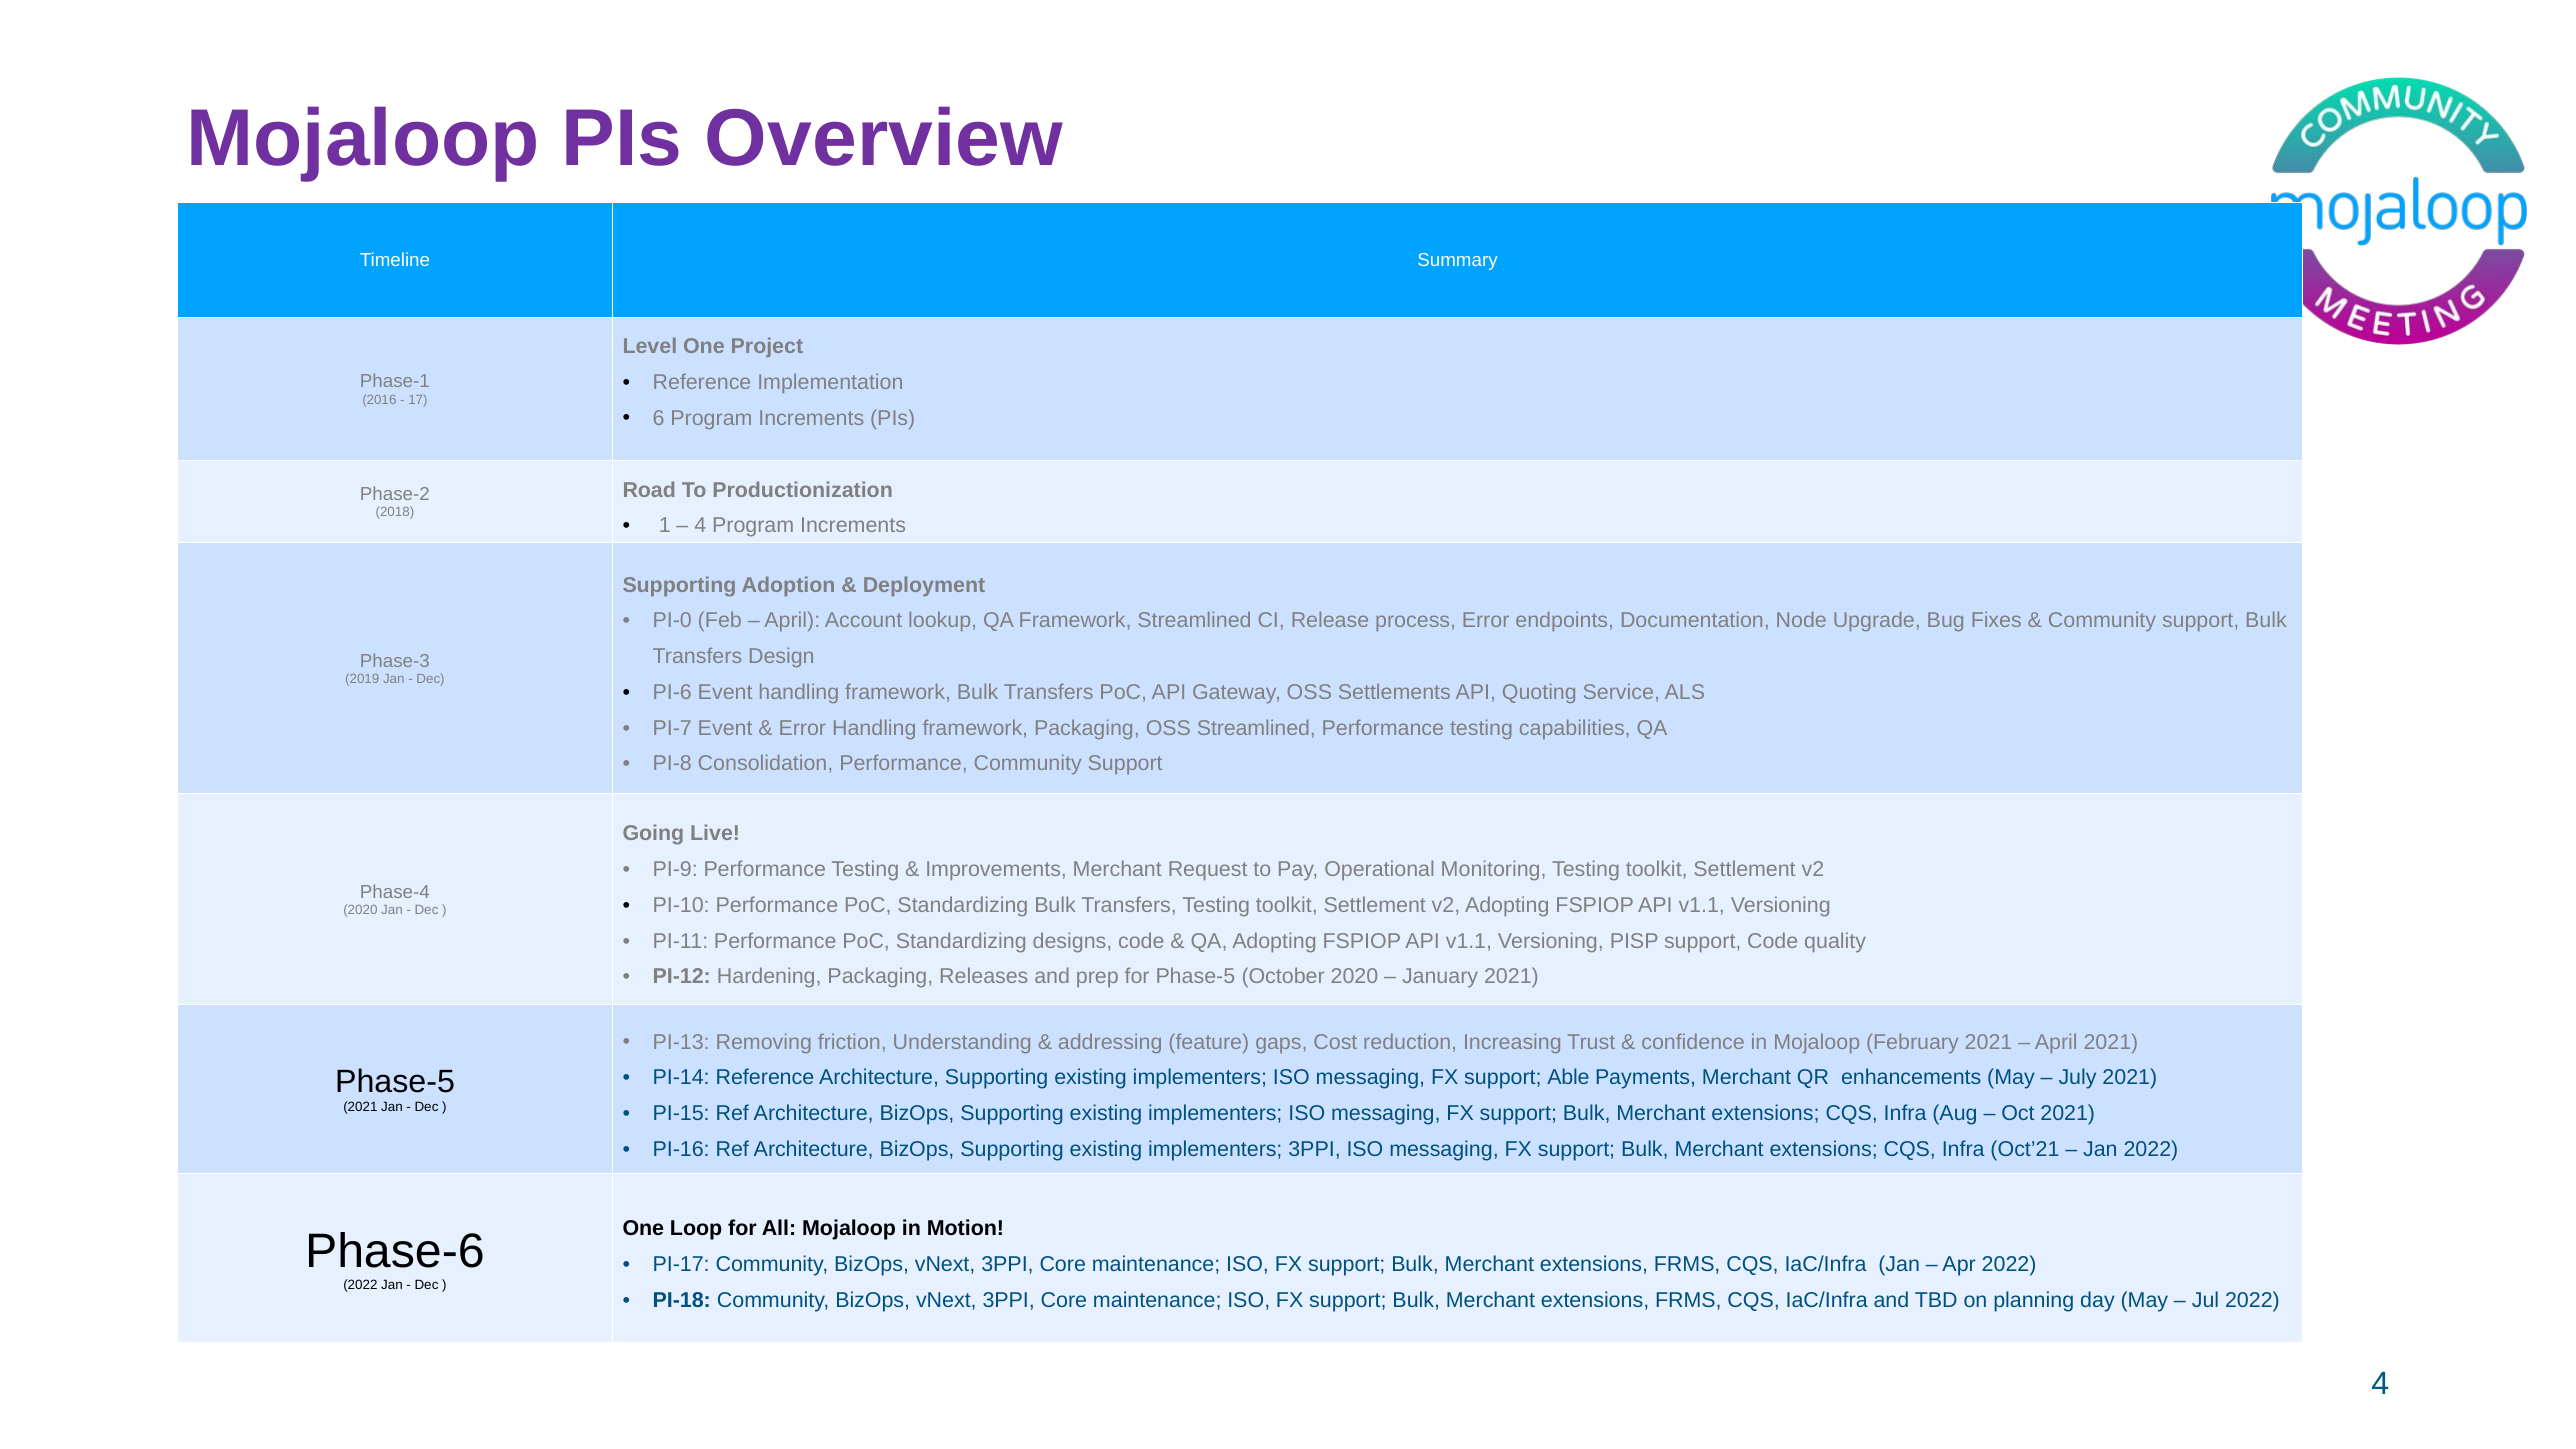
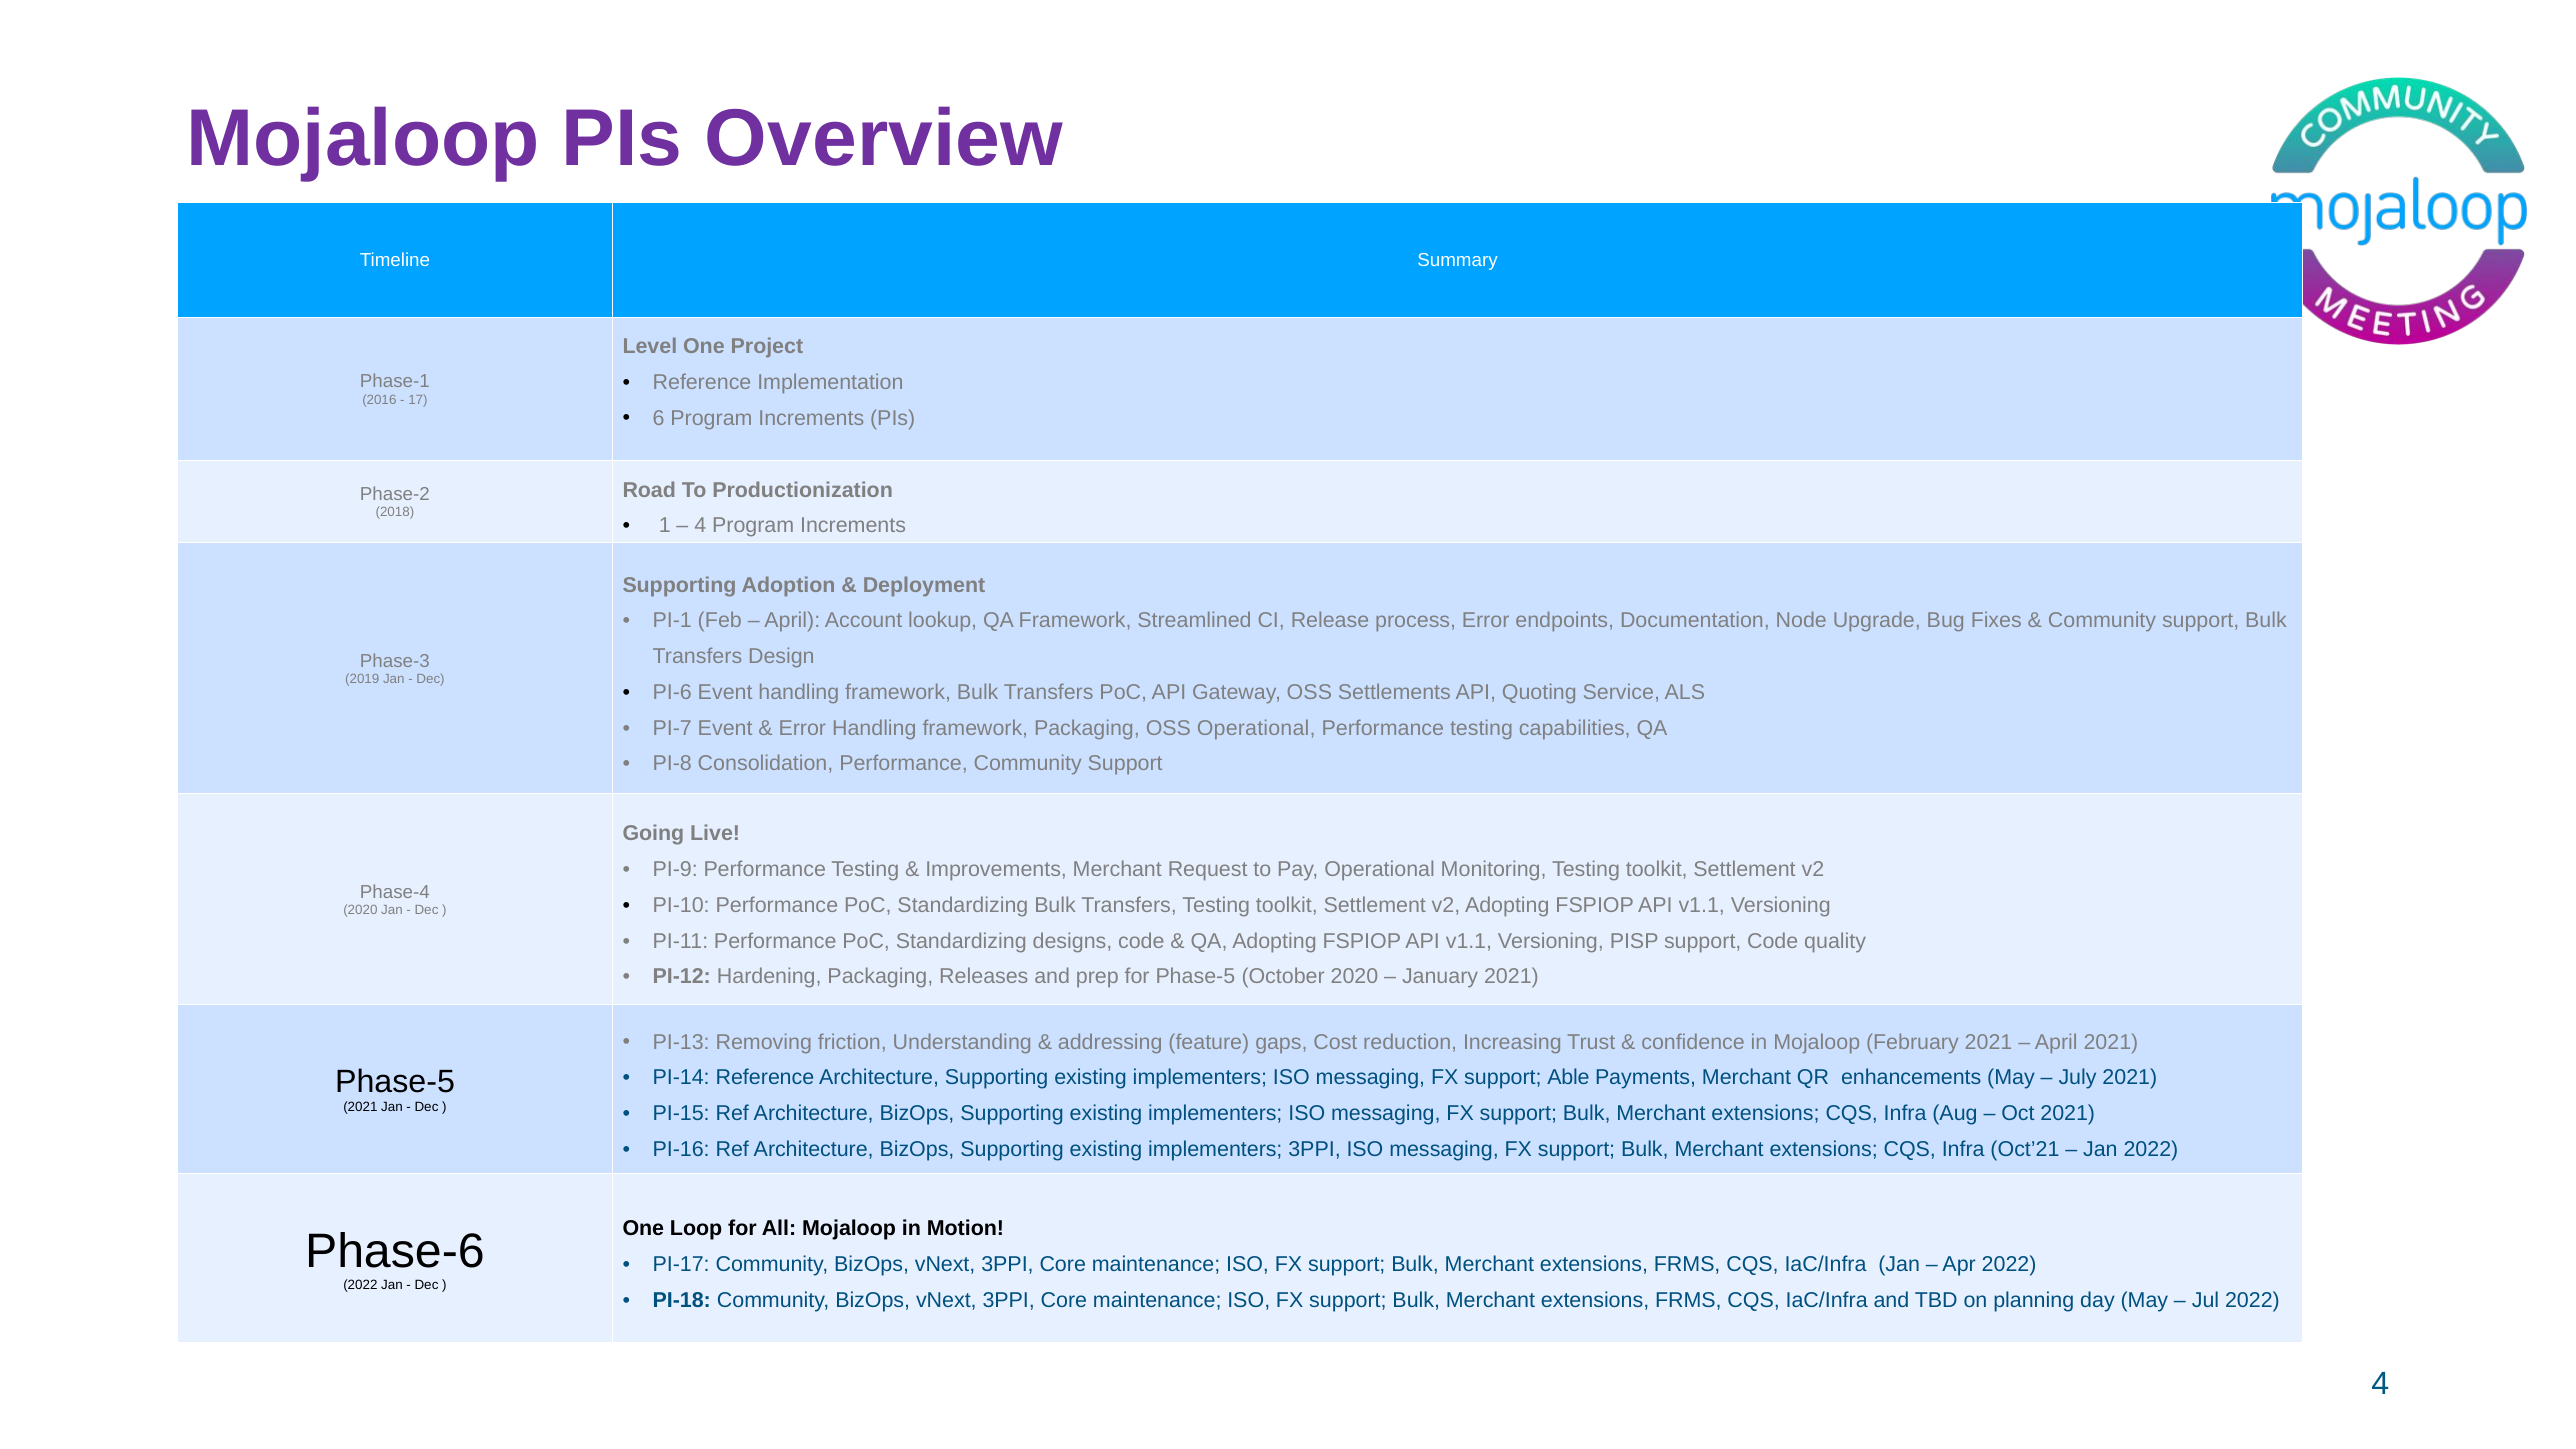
PI-0: PI-0 -> PI-1
OSS Streamlined: Streamlined -> Operational
